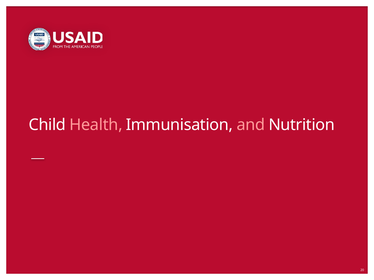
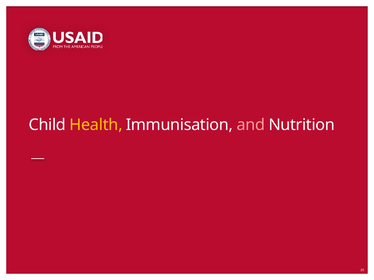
Health colour: pink -> yellow
